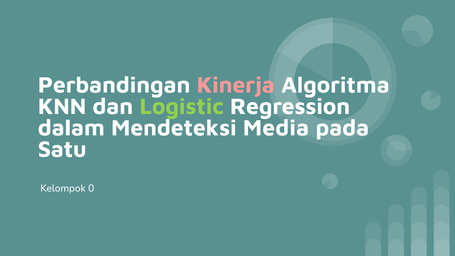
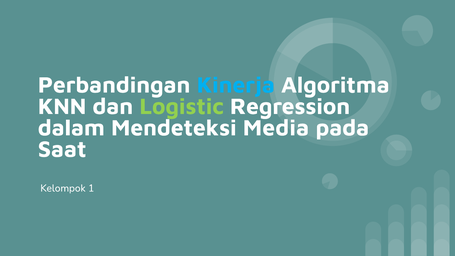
Kinerja colour: pink -> light blue
Satu: Satu -> Saat
0: 0 -> 1
